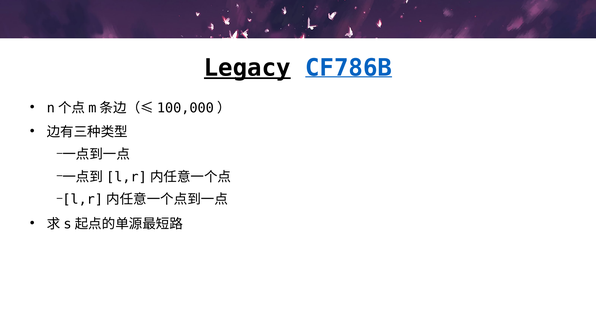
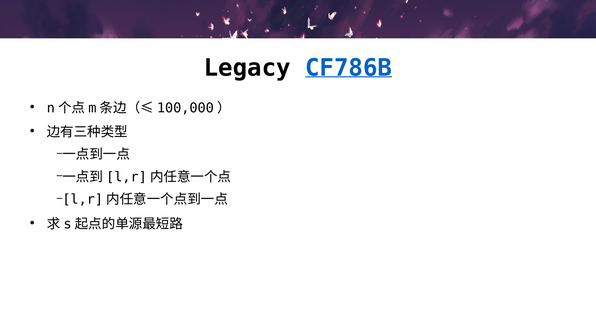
Legacy underline: present -> none
